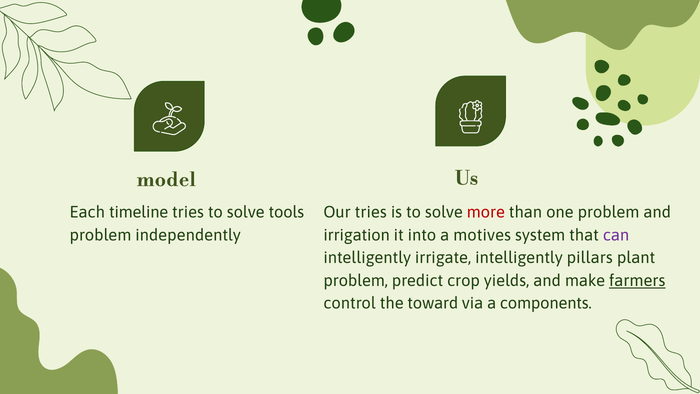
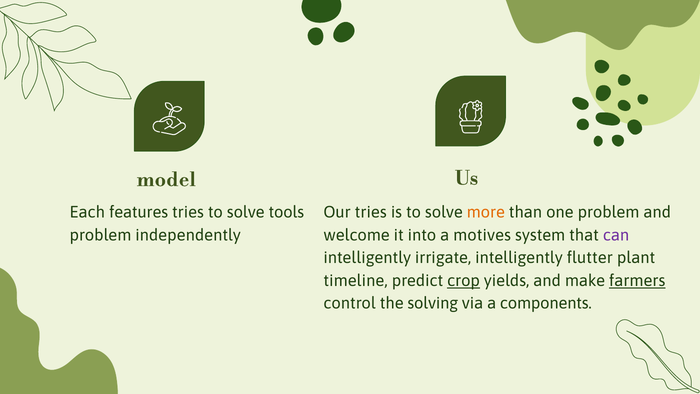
timeline: timeline -> features
more colour: red -> orange
irrigation: irrigation -> welcome
pillars: pillars -> flutter
problem at (356, 281): problem -> timeline
crop underline: none -> present
toward: toward -> solving
